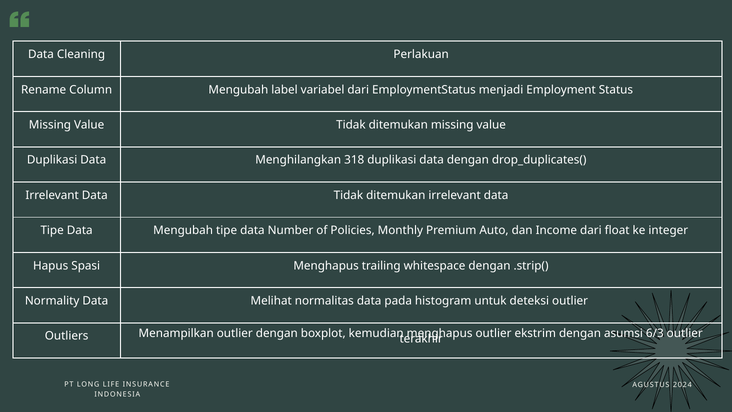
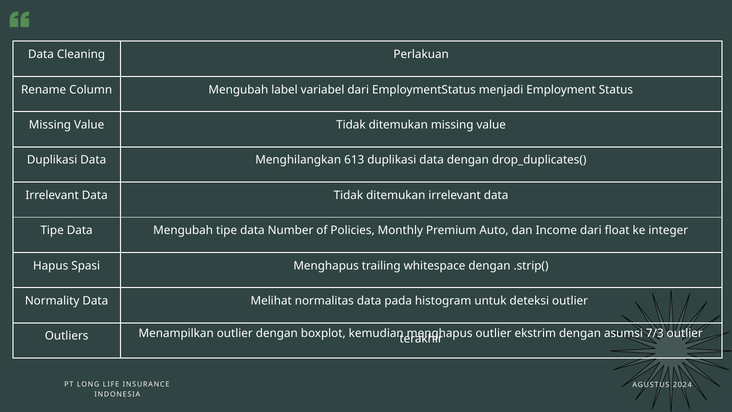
318: 318 -> 613
6/3: 6/3 -> 7/3
